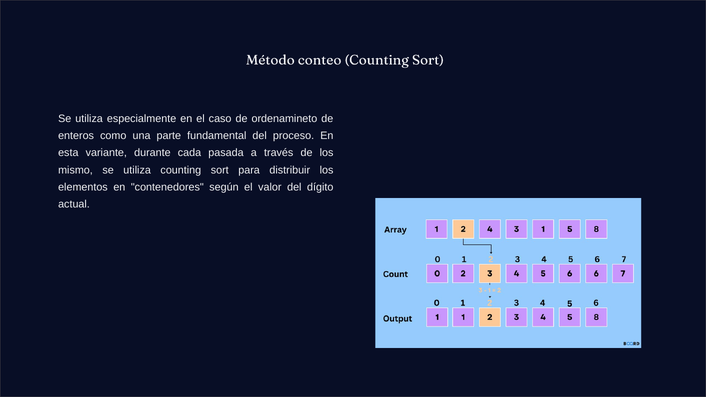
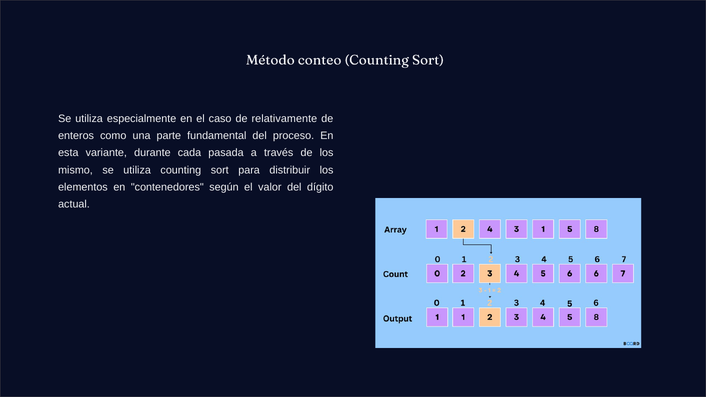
ordenamineto: ordenamineto -> relativamente
